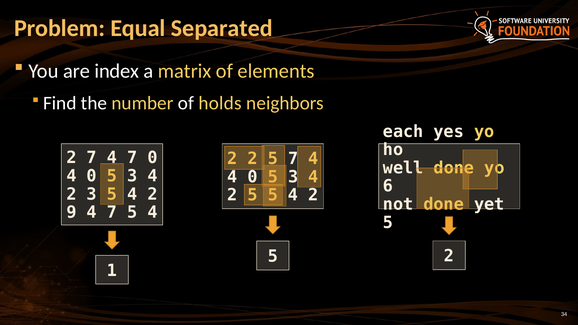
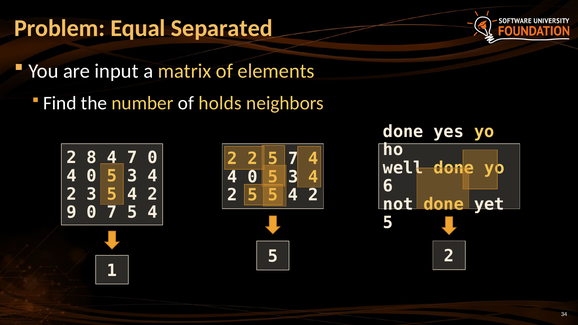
index: index -> input
each at (403, 132): each -> done
2 7: 7 -> 8
9 4: 4 -> 0
